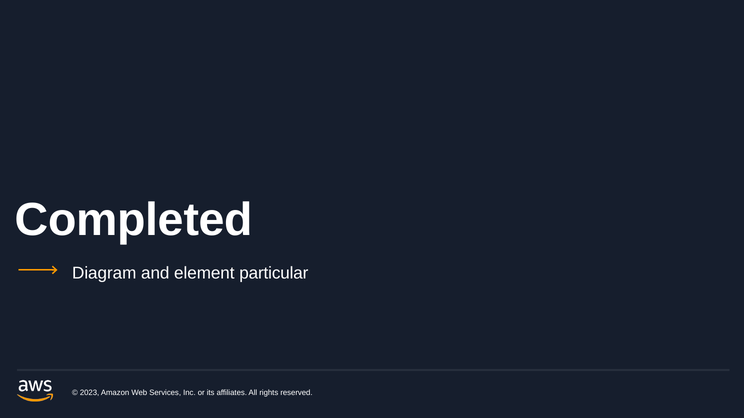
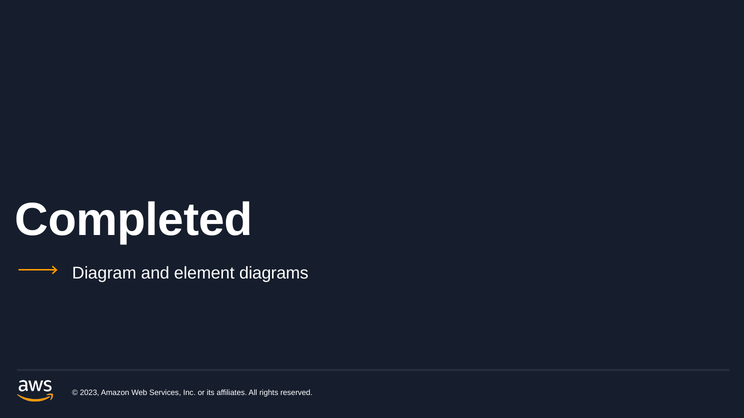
particular: particular -> diagrams
